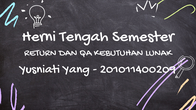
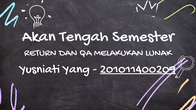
Herni: Herni -> Akan
KEBUTUHAN: KEBUTUHAN -> MELAKUKAN
201011400209 underline: none -> present
